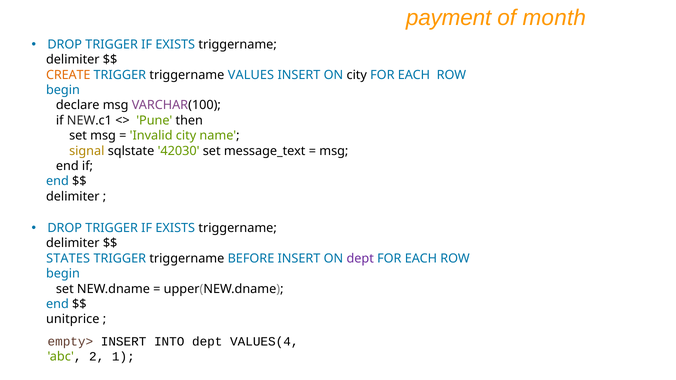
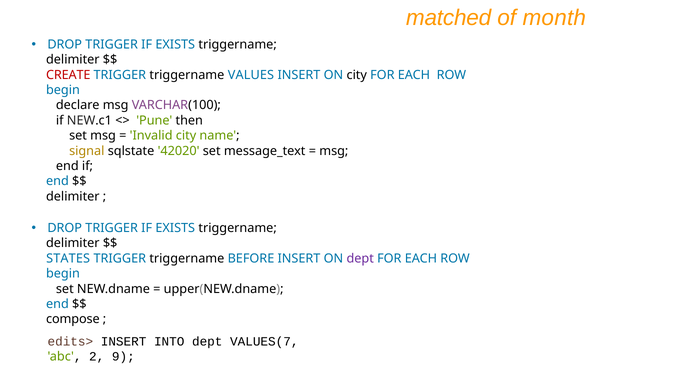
payment: payment -> matched
CREATE colour: orange -> red
42030: 42030 -> 42020
unitprice: unitprice -> compose
empty>: empty> -> edits>
VALUES(4: VALUES(4 -> VALUES(7
1: 1 -> 9
